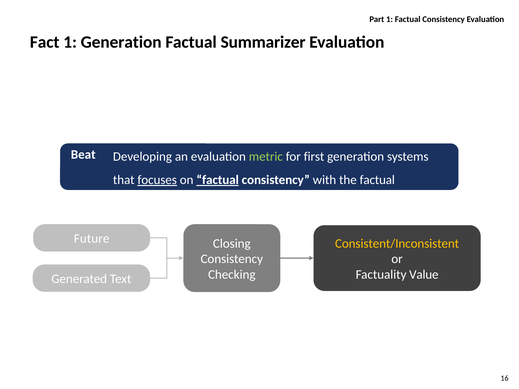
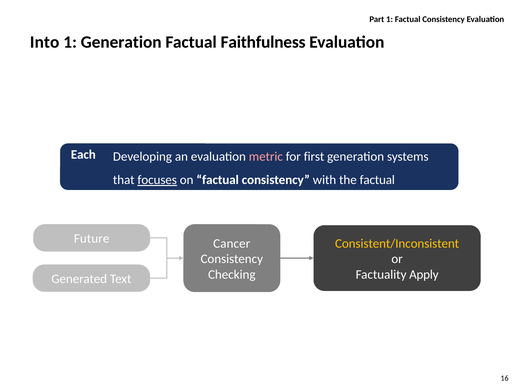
Fact: Fact -> Into
Summarizer: Summarizer -> Faithfulness
Beat: Beat -> Each
metric colour: light green -> pink
factual at (218, 180) underline: present -> none
Closing: Closing -> Cancer
Value: Value -> Apply
